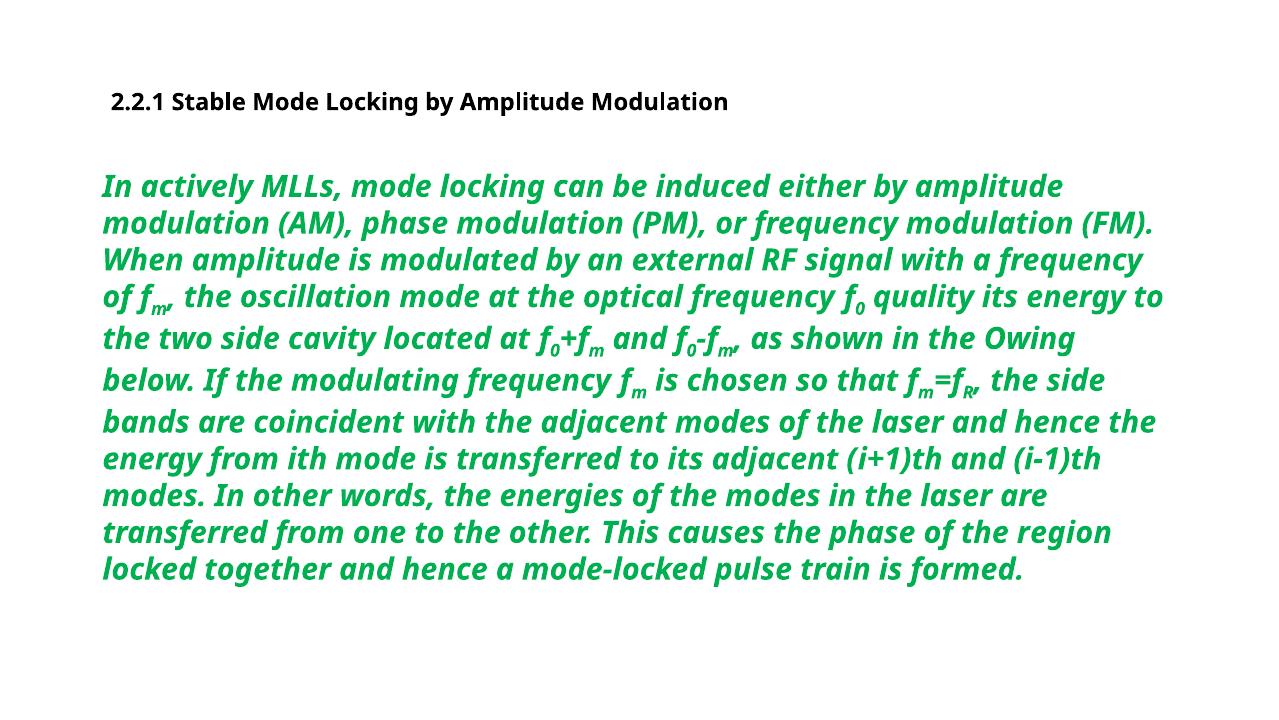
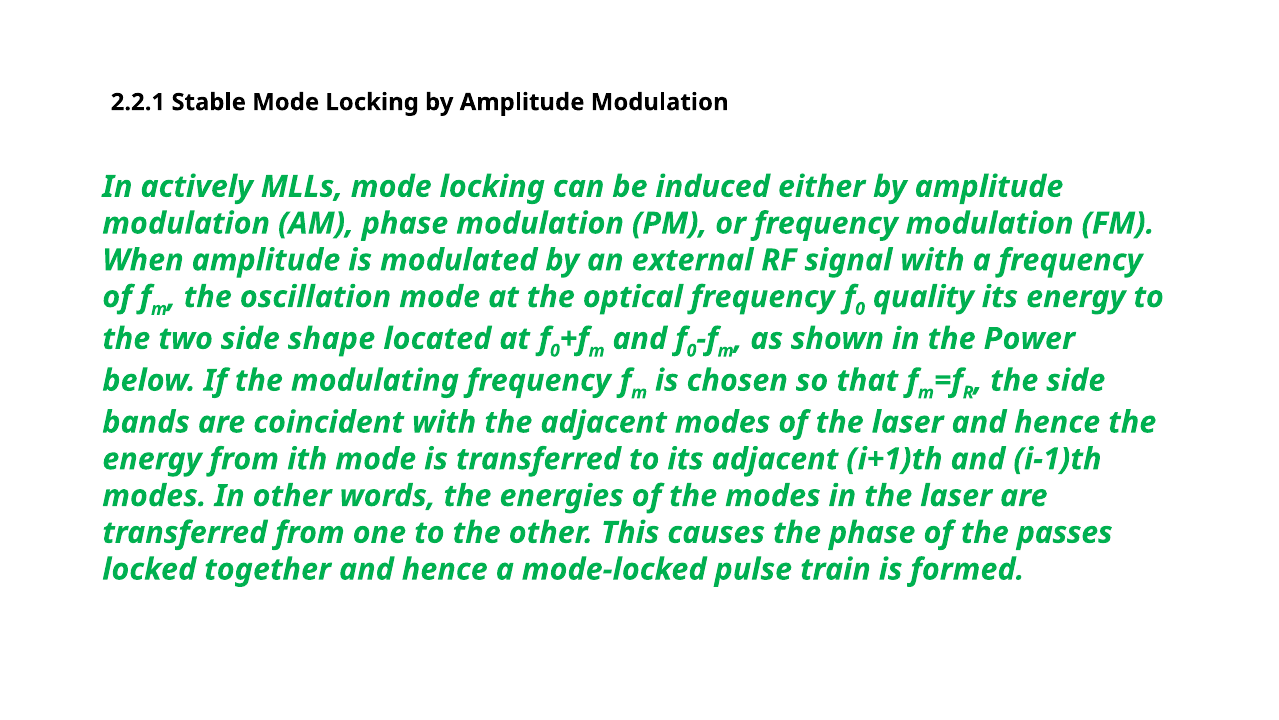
cavity: cavity -> shape
Owing: Owing -> Power
region: region -> passes
